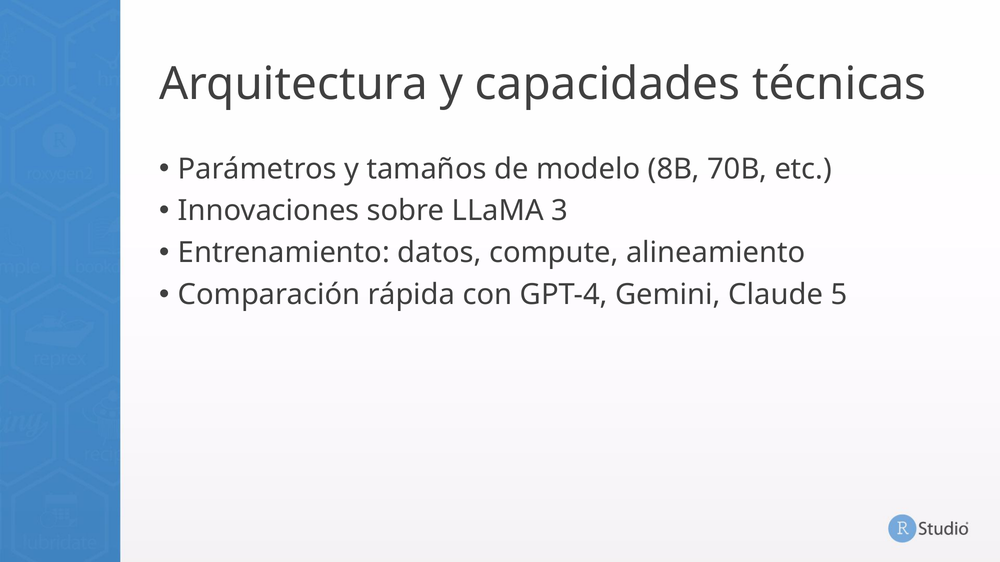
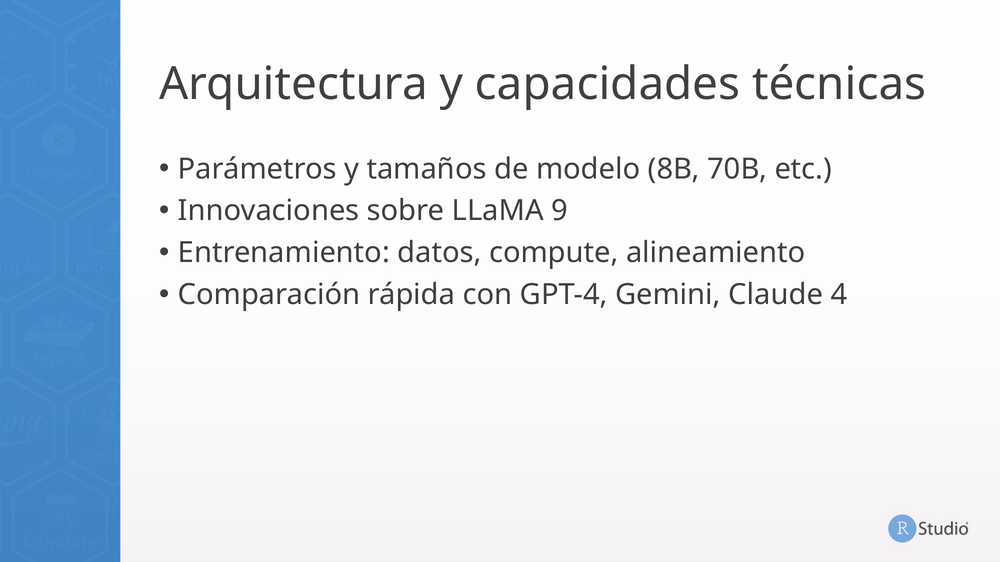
3: 3 -> 9
5: 5 -> 4
